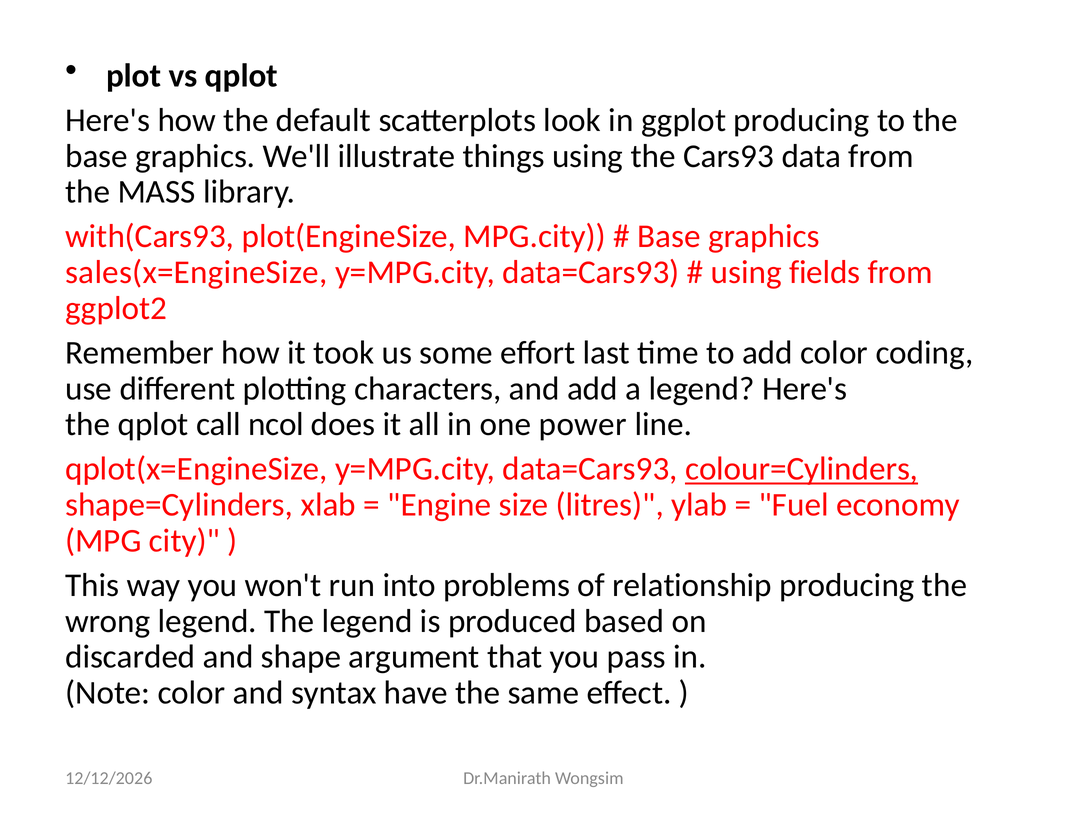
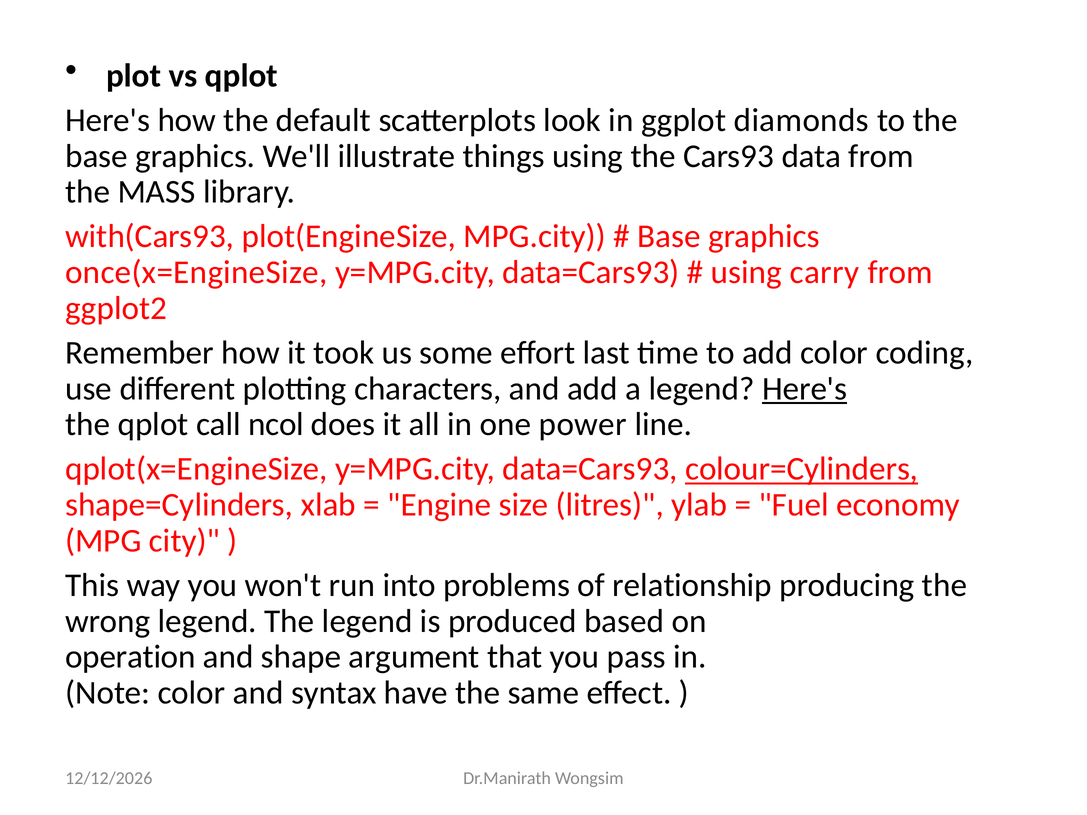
ggplot producing: producing -> diamonds
sales(x=EngineSize: sales(x=EngineSize -> once(x=EngineSize
fields: fields -> carry
Here's at (805, 389) underline: none -> present
discarded: discarded -> operation
